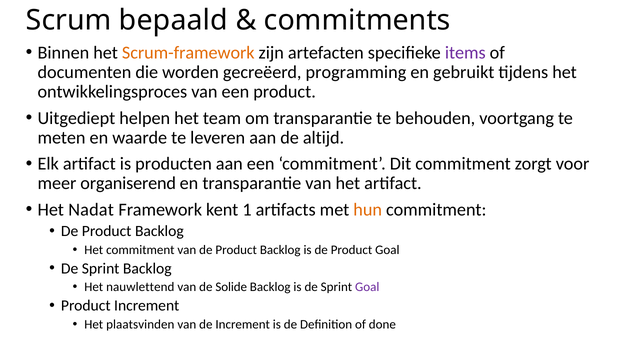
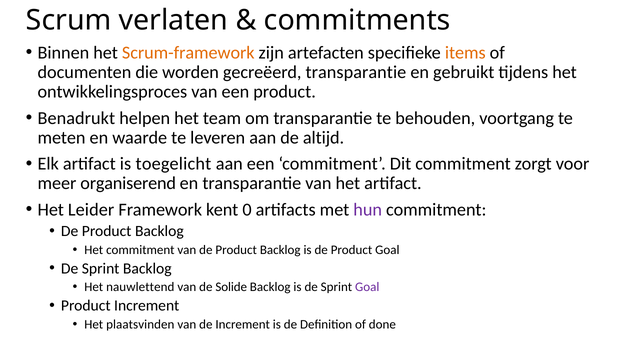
bepaald: bepaald -> verlaten
items colour: purple -> orange
gecreëerd programming: programming -> transparantie
Uitgediept: Uitgediept -> Benadrukt
producten: producten -> toegelicht
Nadat: Nadat -> Leider
1: 1 -> 0
hun colour: orange -> purple
